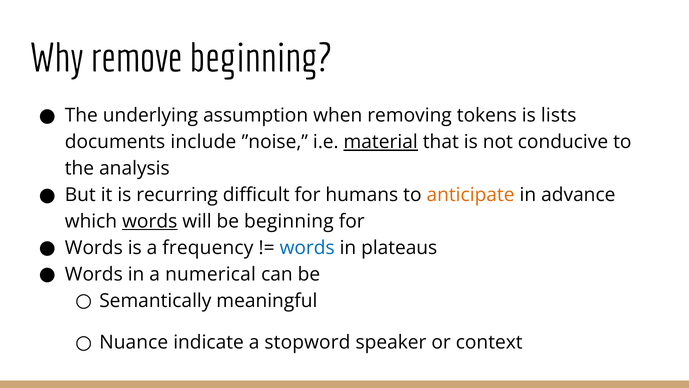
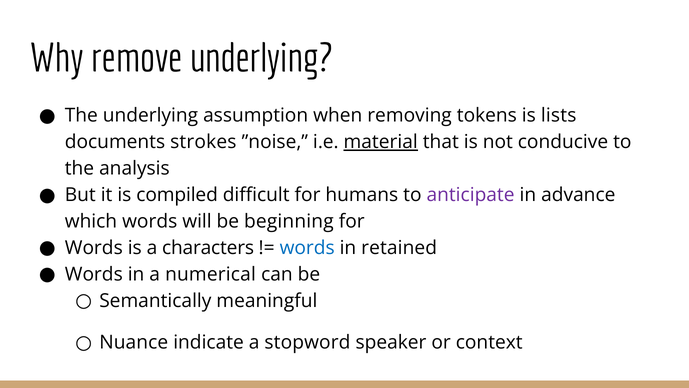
remove beginning: beginning -> underlying
include: include -> strokes
recurring: recurring -> compiled
anticipate colour: orange -> purple
words at (150, 221) underline: present -> none
frequency: frequency -> characters
plateaus: plateaus -> retained
